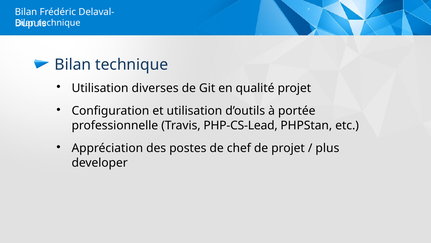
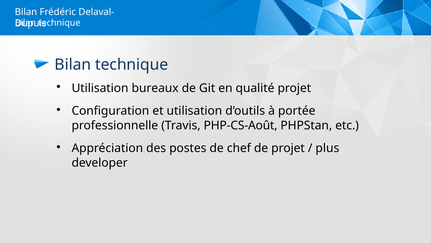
diverses: diverses -> bureaux
PHP-CS-Lead: PHP-CS-Lead -> PHP-CS-Août
